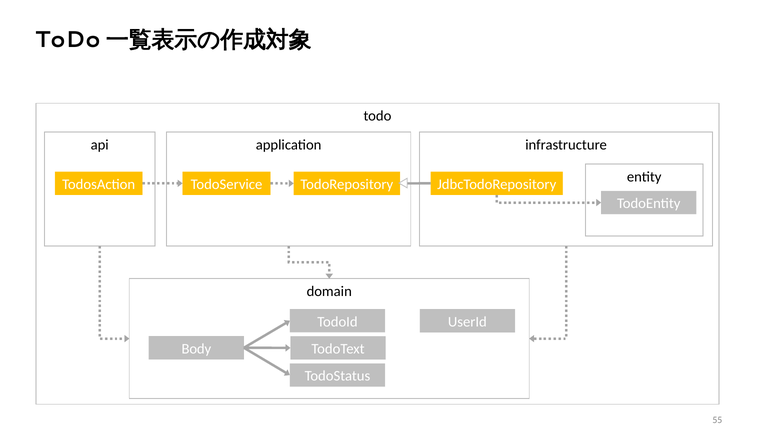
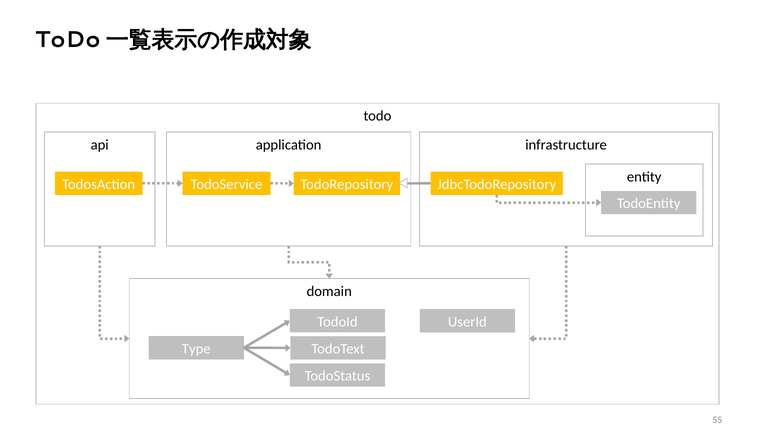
Body: Body -> Type
